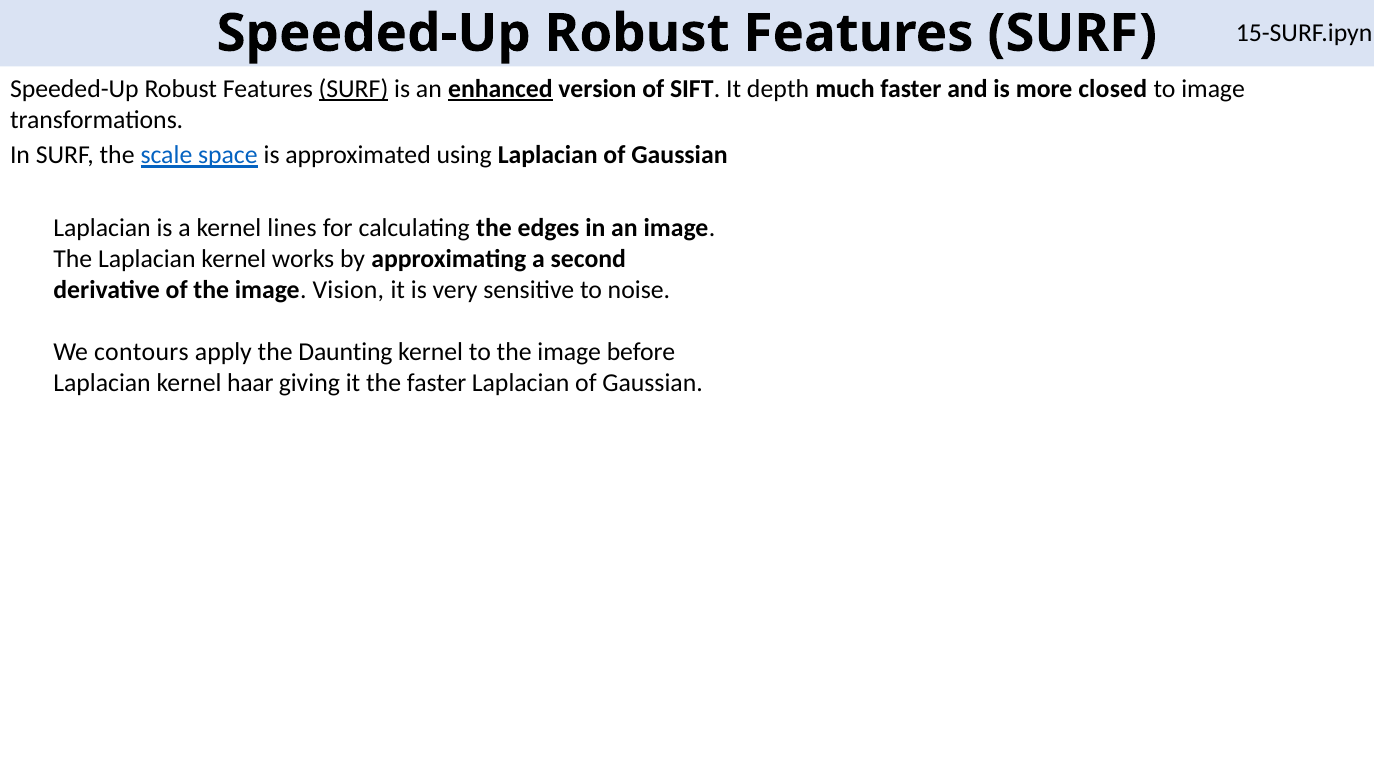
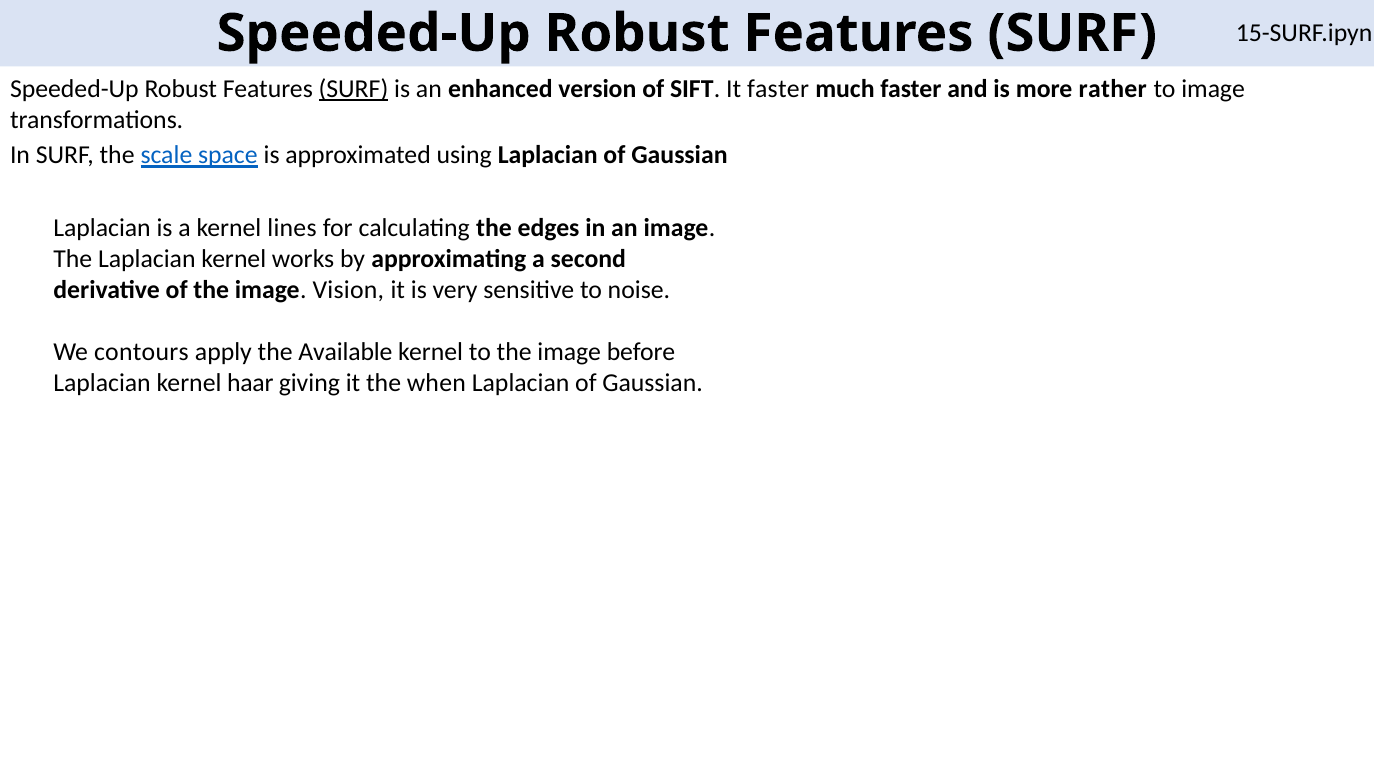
enhanced underline: present -> none
It depth: depth -> faster
closed: closed -> rather
Daunting: Daunting -> Available
the faster: faster -> when
